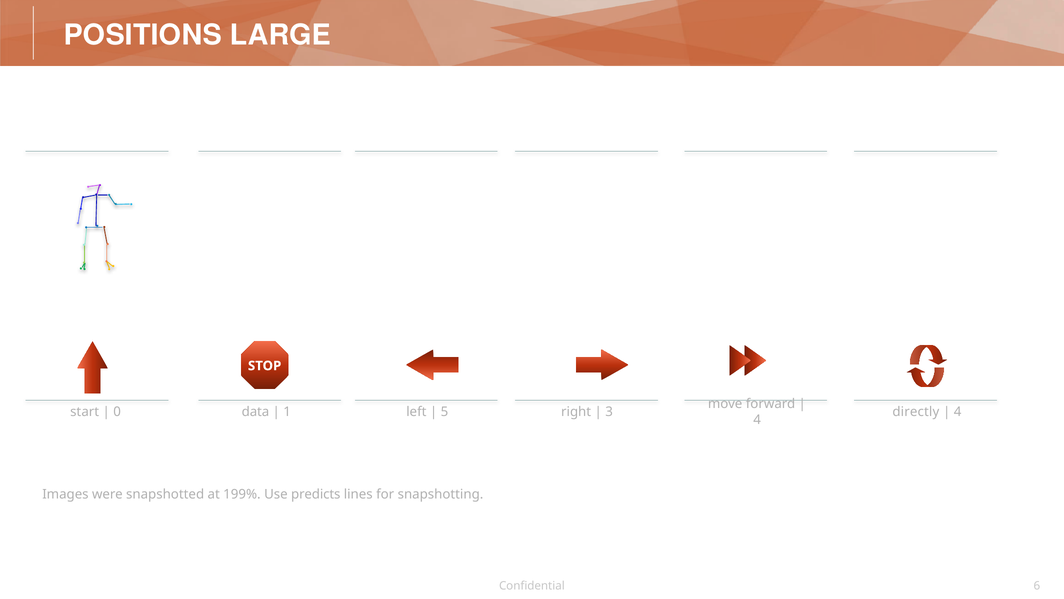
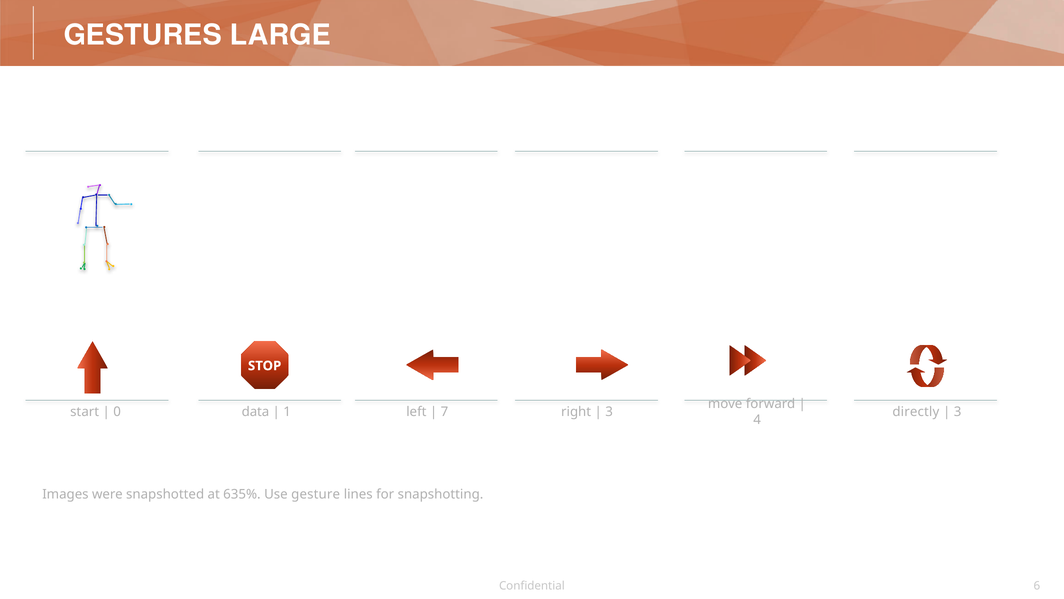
POSITIONS: POSITIONS -> GESTURES
5: 5 -> 7
4 at (958, 412): 4 -> 3
199%: 199% -> 635%
predicts: predicts -> gesture
